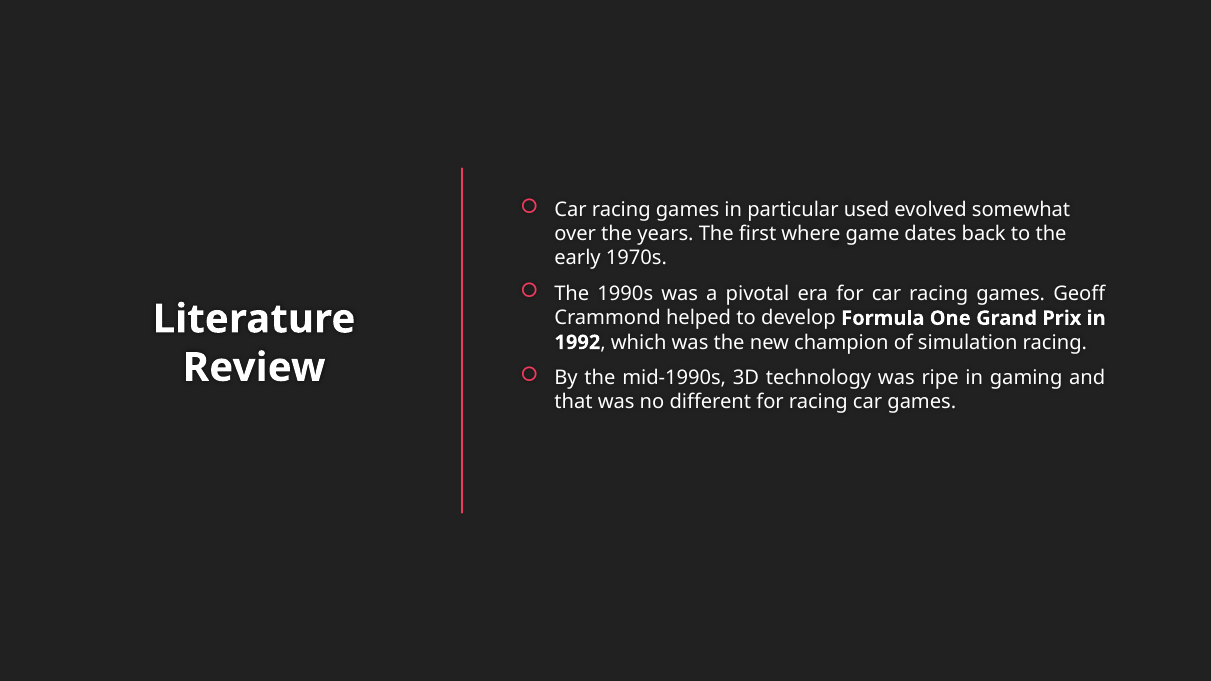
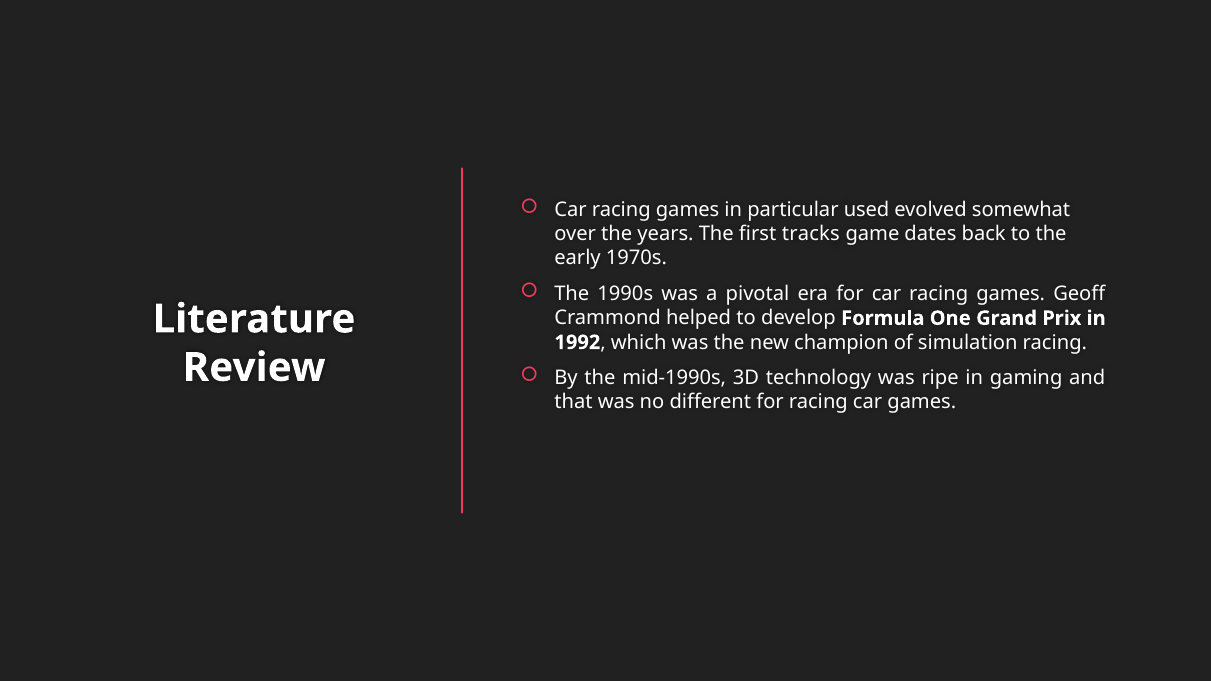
where: where -> tracks
